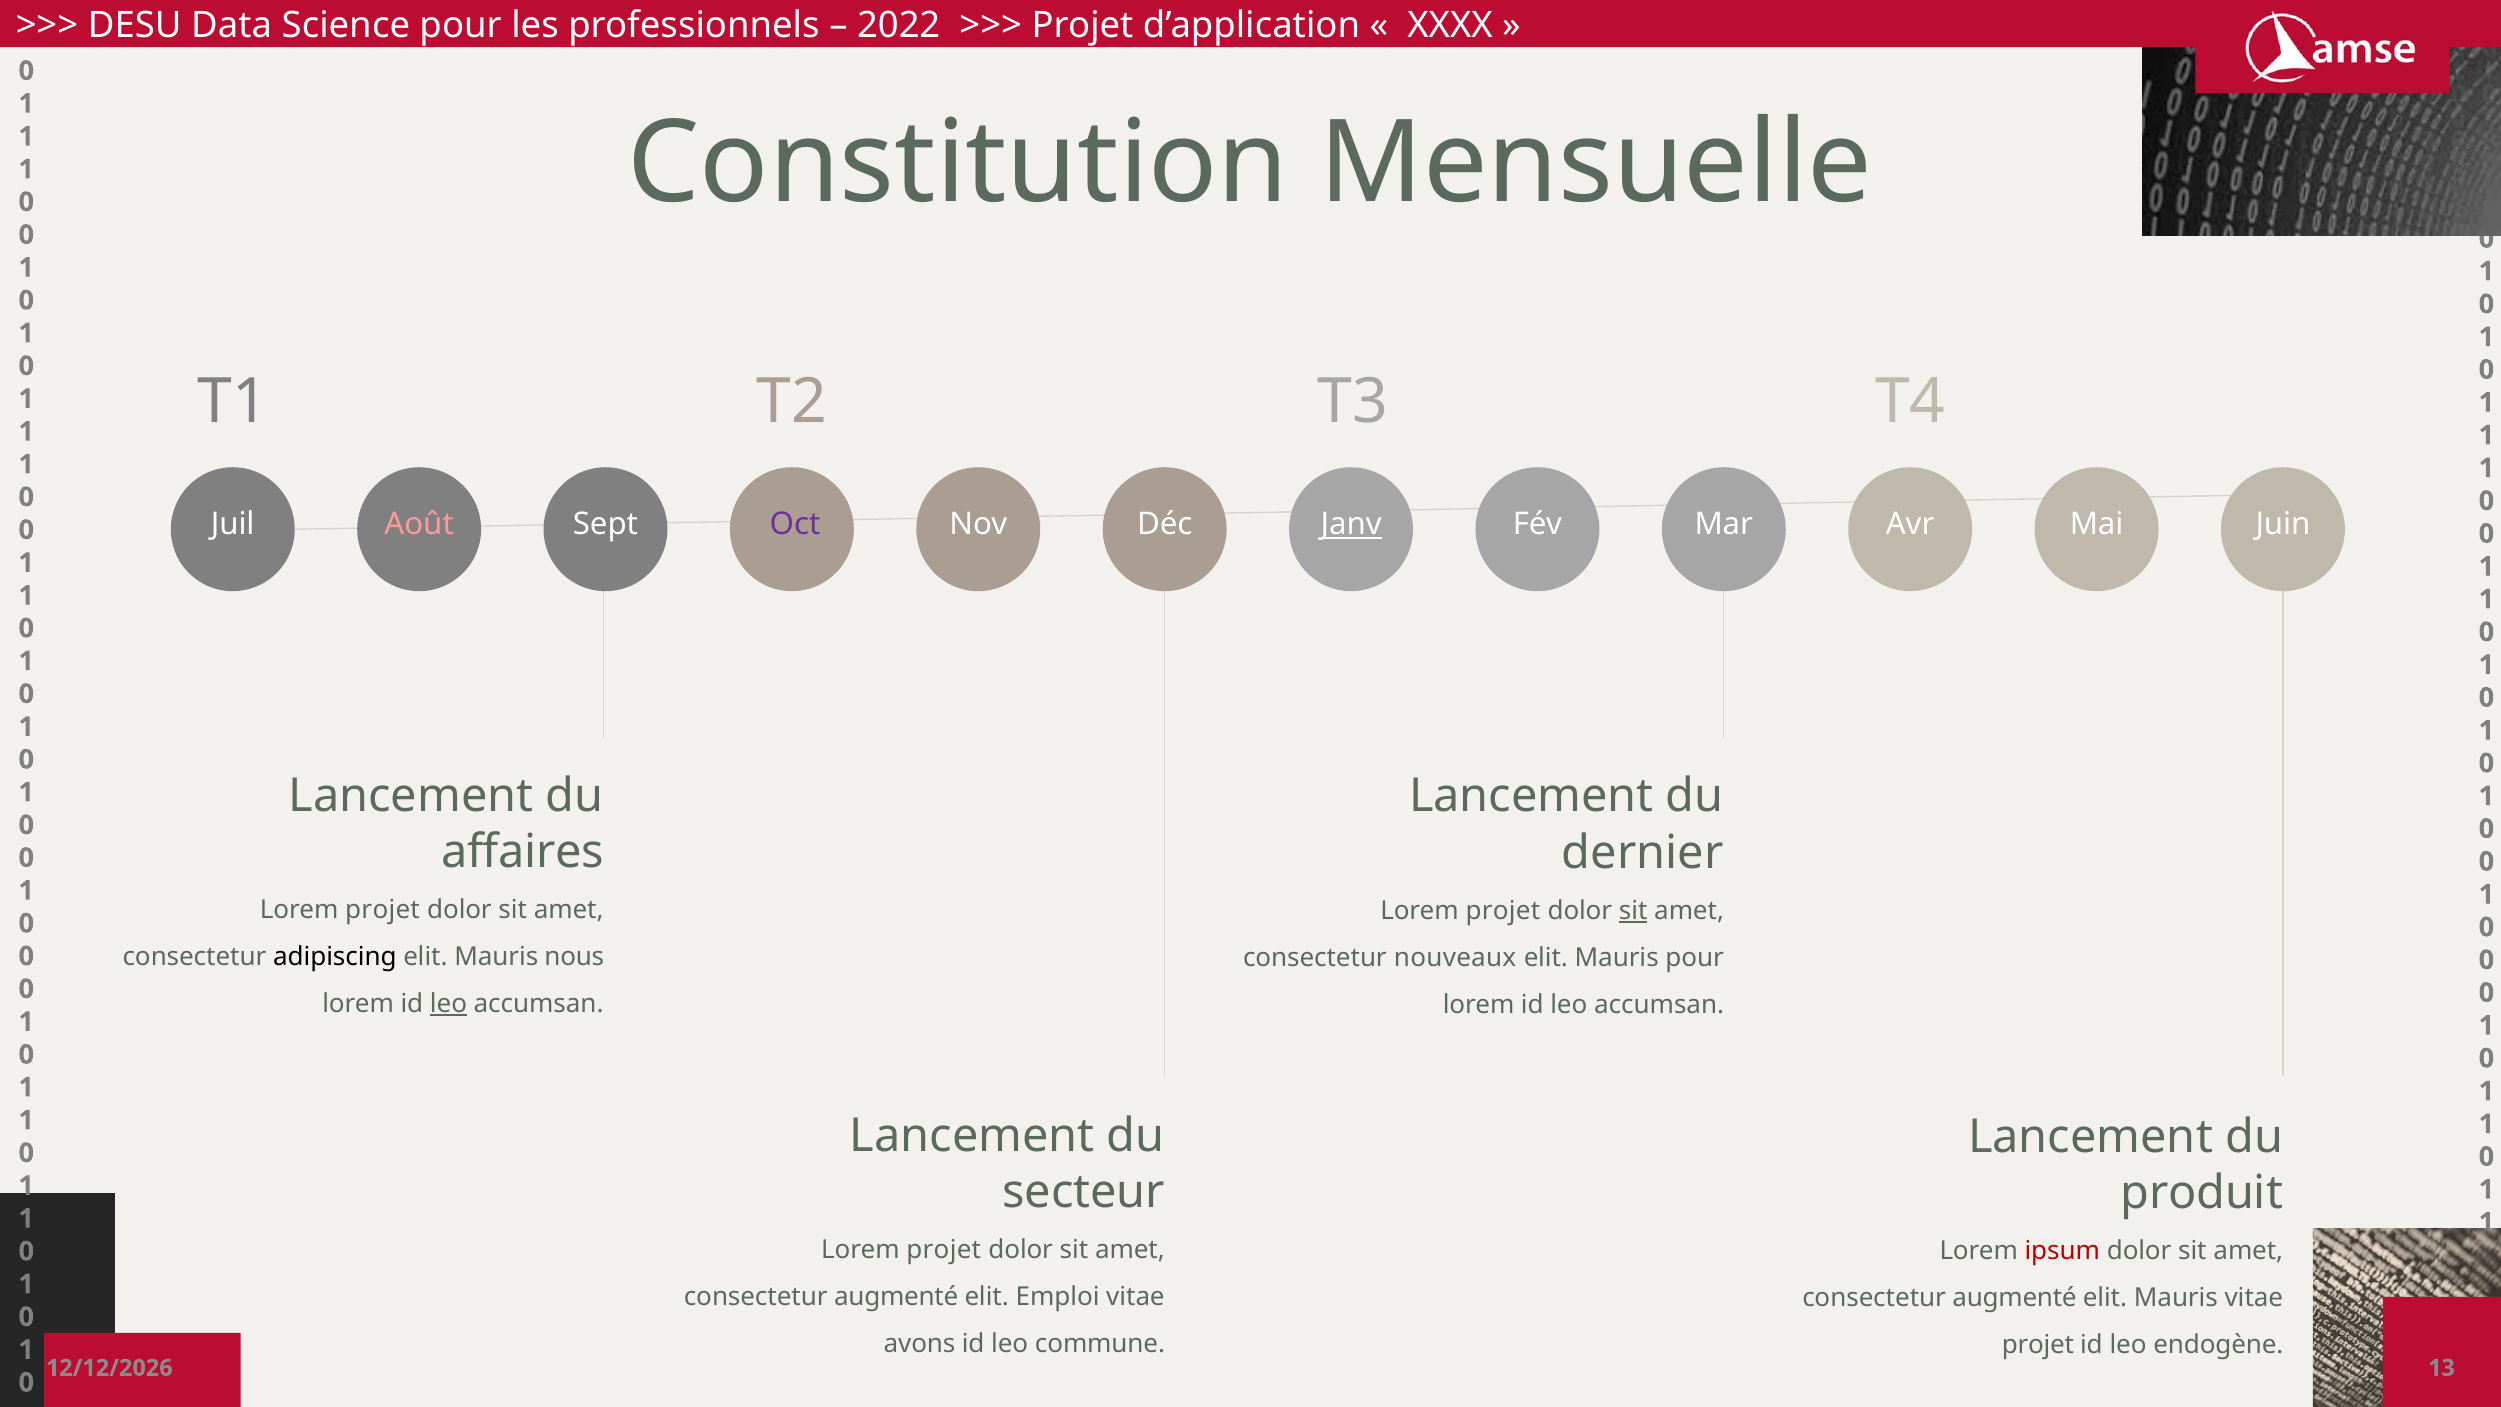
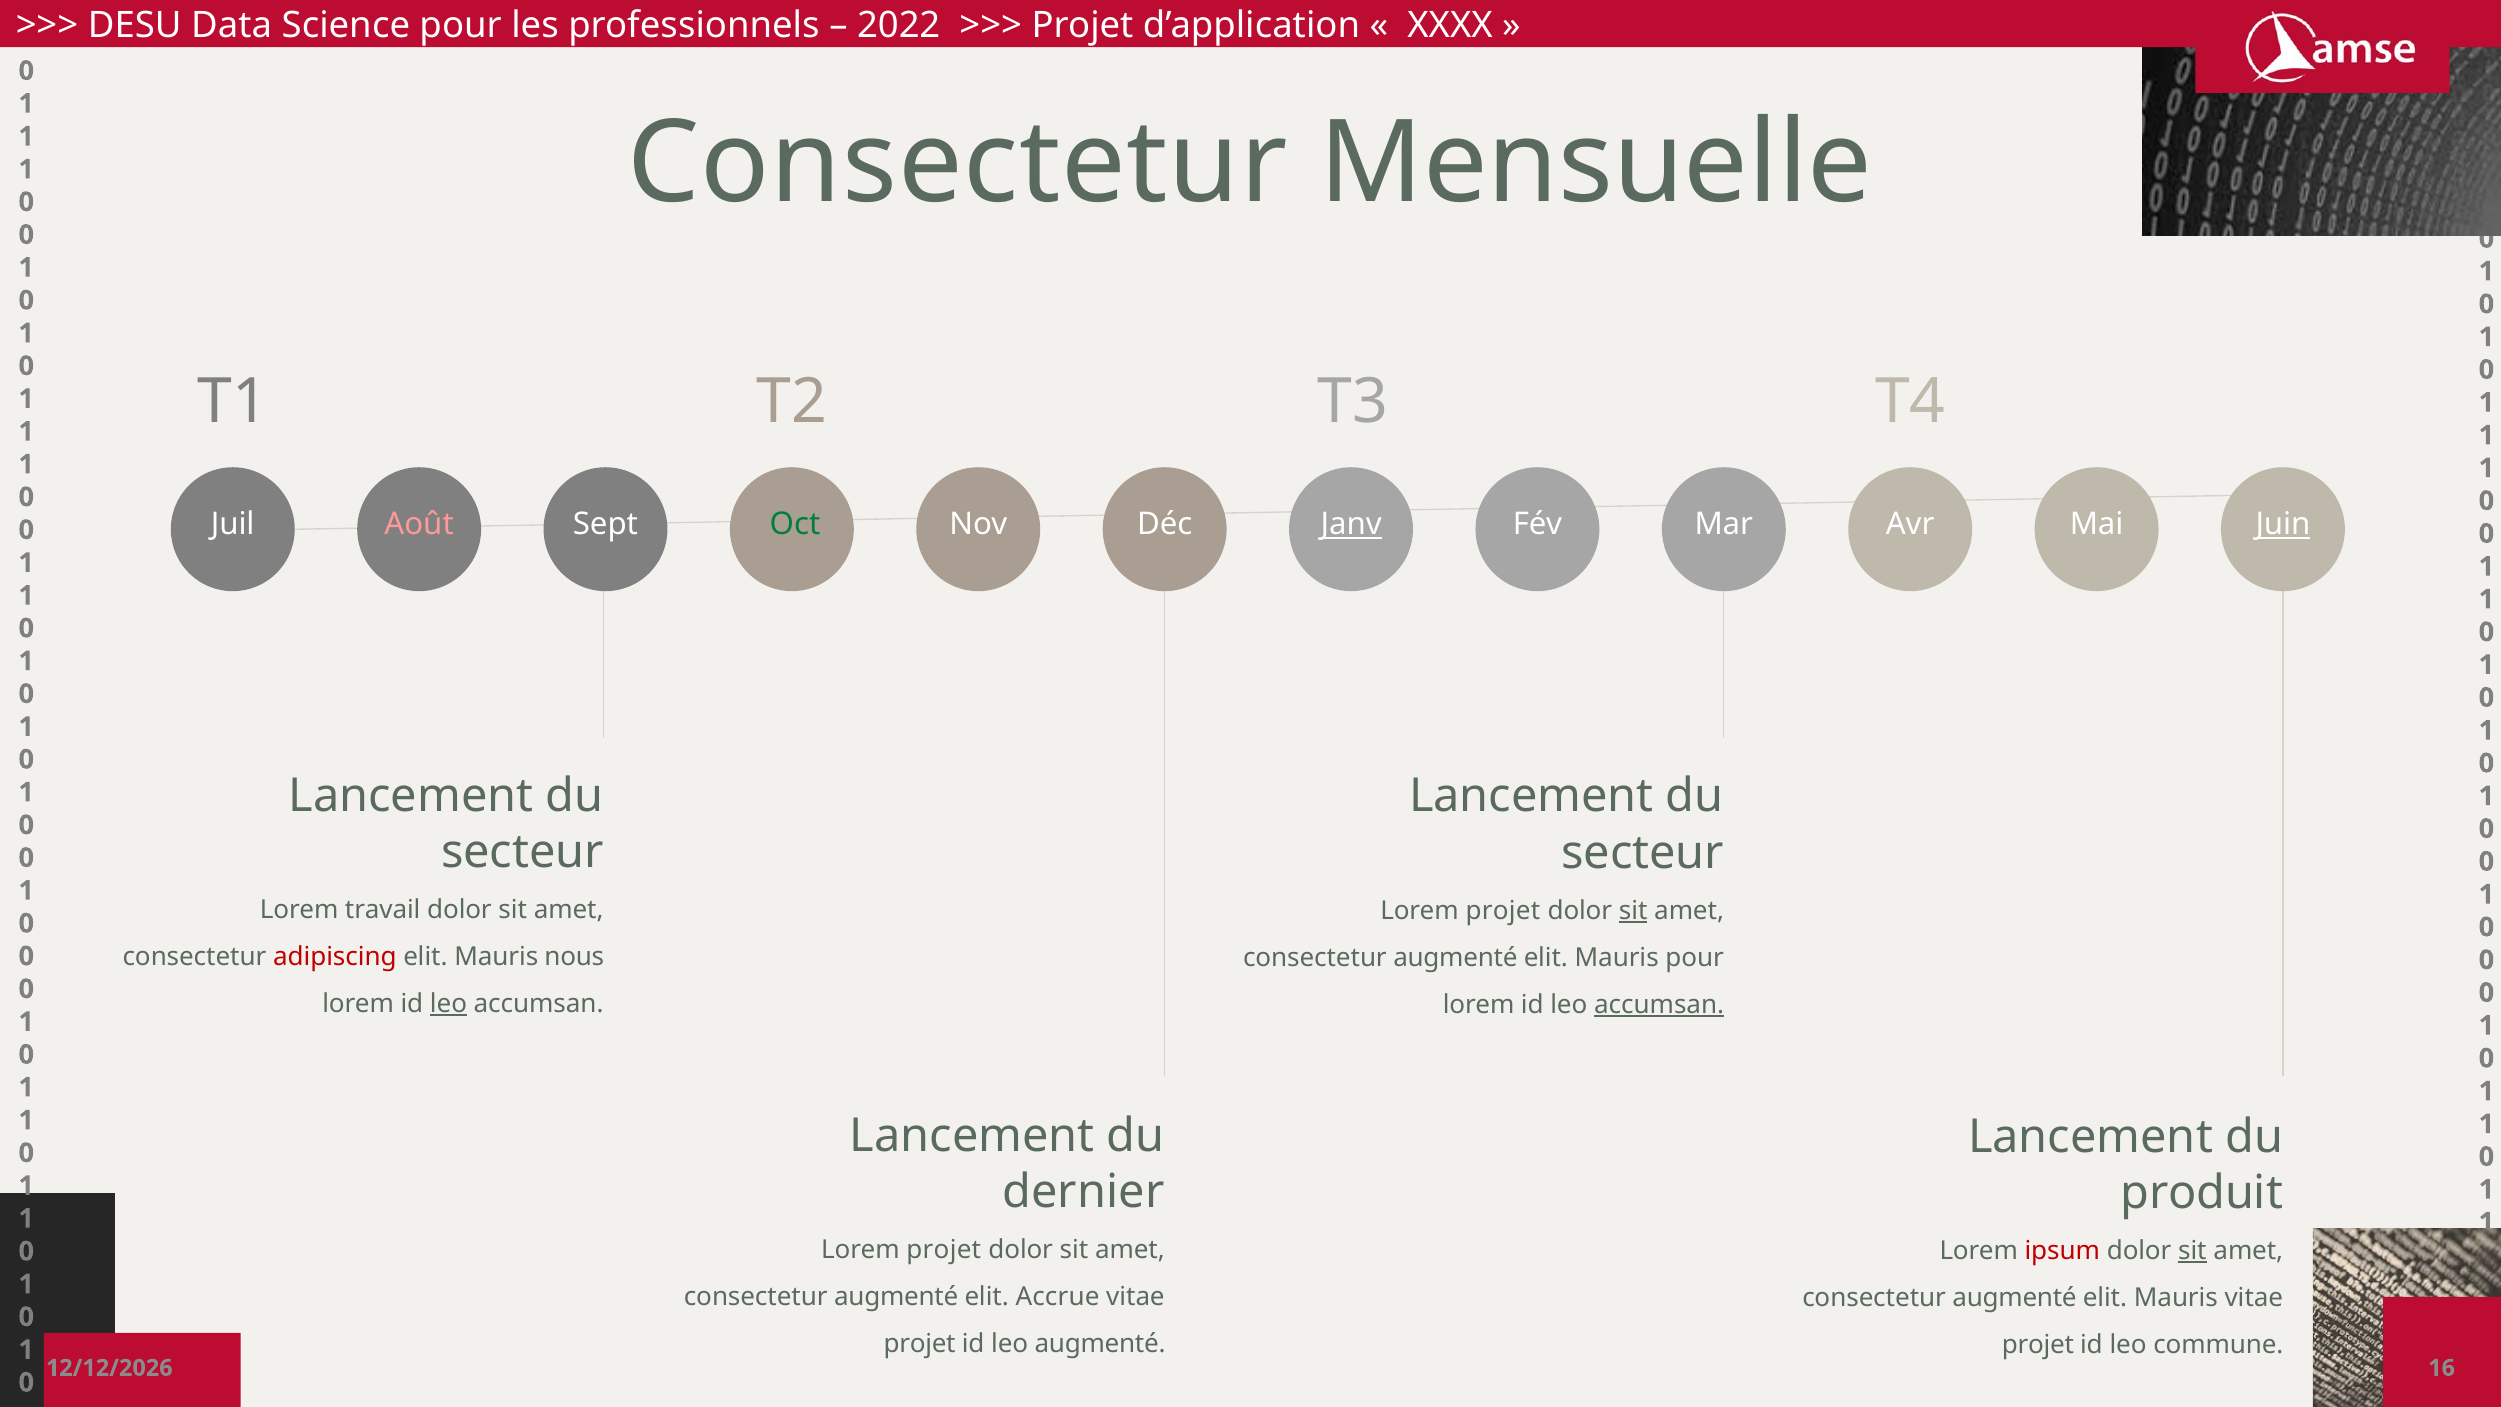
Constitution at (958, 163): Constitution -> Consectetur
Oct colour: purple -> green
Juin underline: none -> present
affaires at (523, 852): affaires -> secteur
dernier at (1643, 853): dernier -> secteur
projet at (383, 910): projet -> travail
adipiscing colour: black -> red
nouveaux at (1455, 958): nouveaux -> augmenté
accumsan at (1659, 1005) underline: none -> present
secteur: secteur -> dernier
sit at (2192, 1251) underline: none -> present
Emploi: Emploi -> Accrue
avons at (920, 1344): avons -> projet
leo commune: commune -> augmenté
endogène: endogène -> commune
13: 13 -> 16
